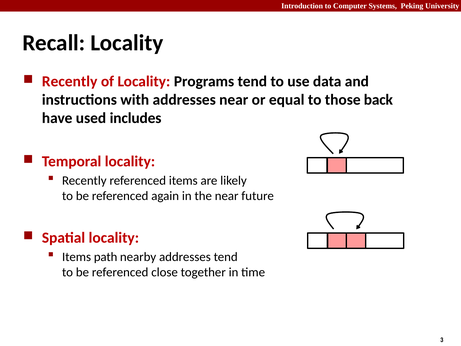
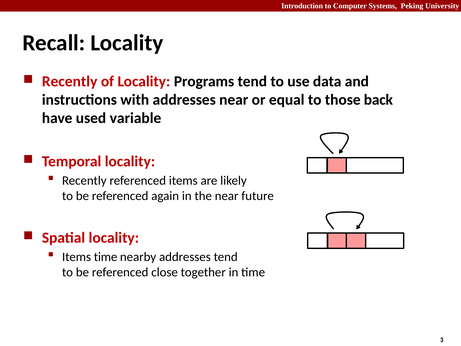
includes: includes -> variable
Items path: path -> time
